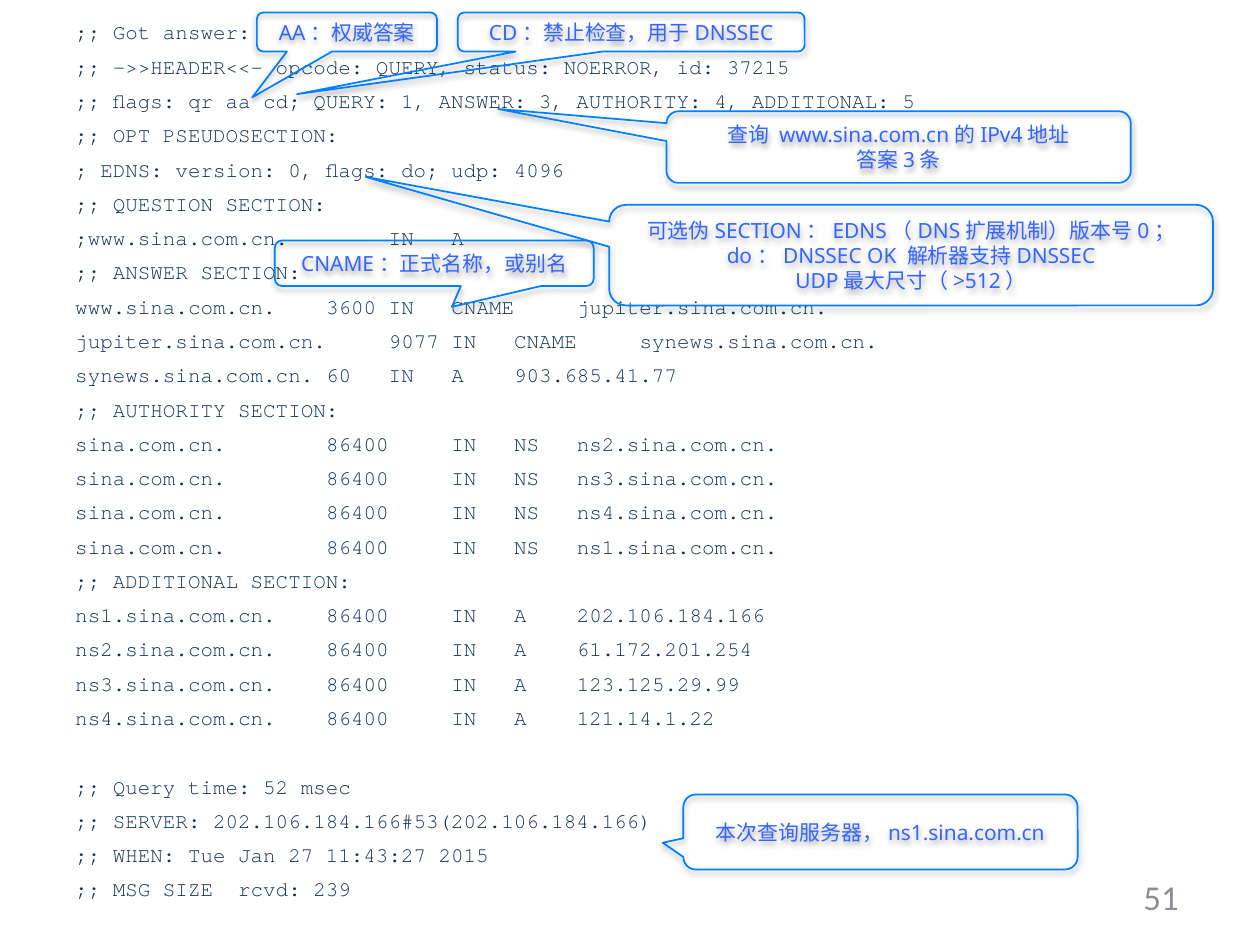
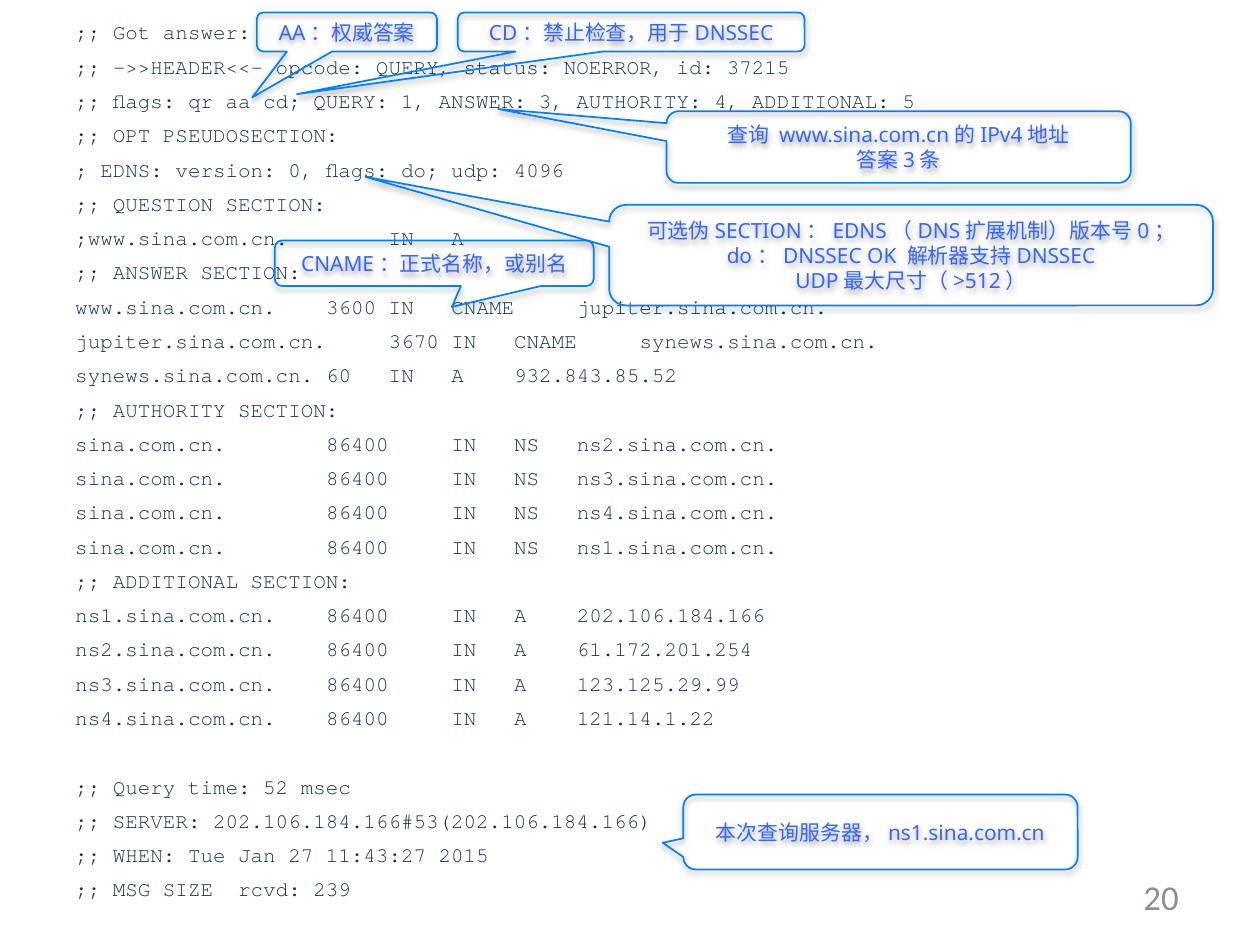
9077: 9077 -> 3670
903.685.41.77: 903.685.41.77 -> 932.843.85.52
51: 51 -> 20
